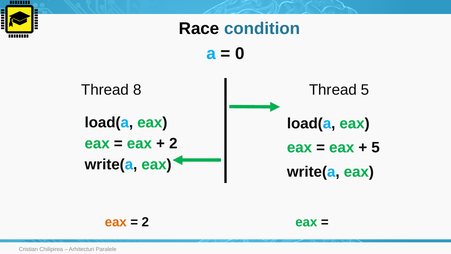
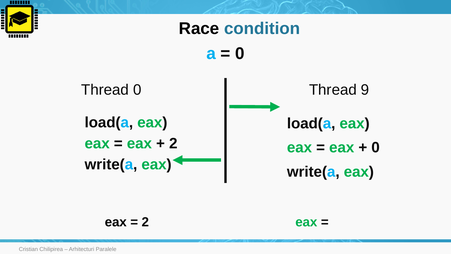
Thread 8: 8 -> 0
Thread 5: 5 -> 9
5 at (376, 147): 5 -> 0
eax at (116, 222) colour: orange -> black
